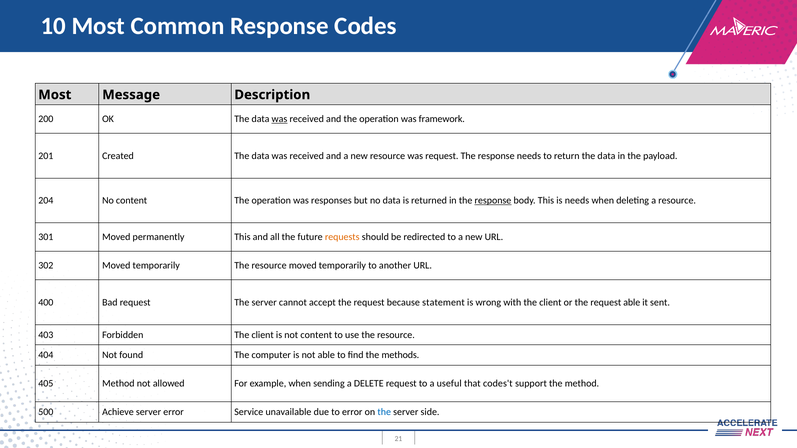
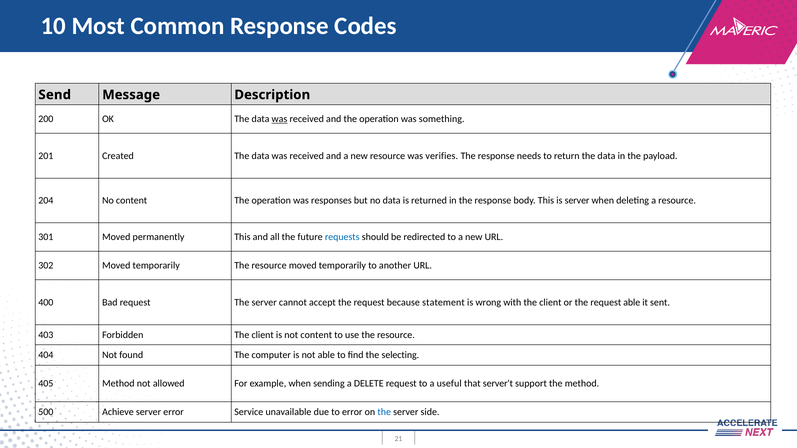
Most at (55, 95): Most -> Send
framework: framework -> something
was request: request -> verifies
response at (493, 201) underline: present -> none
is needs: needs -> server
requests colour: orange -> blue
methods: methods -> selecting
codes't: codes't -> server't
